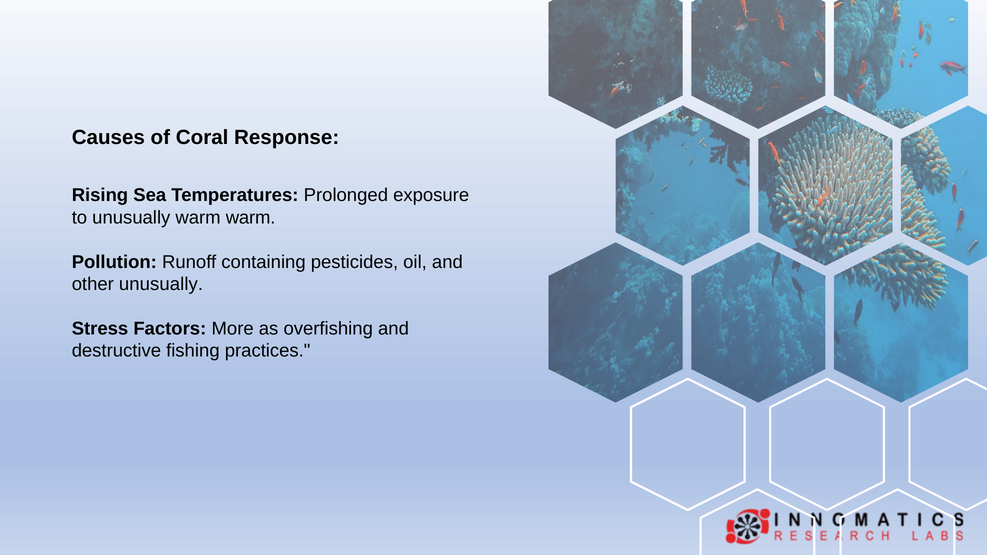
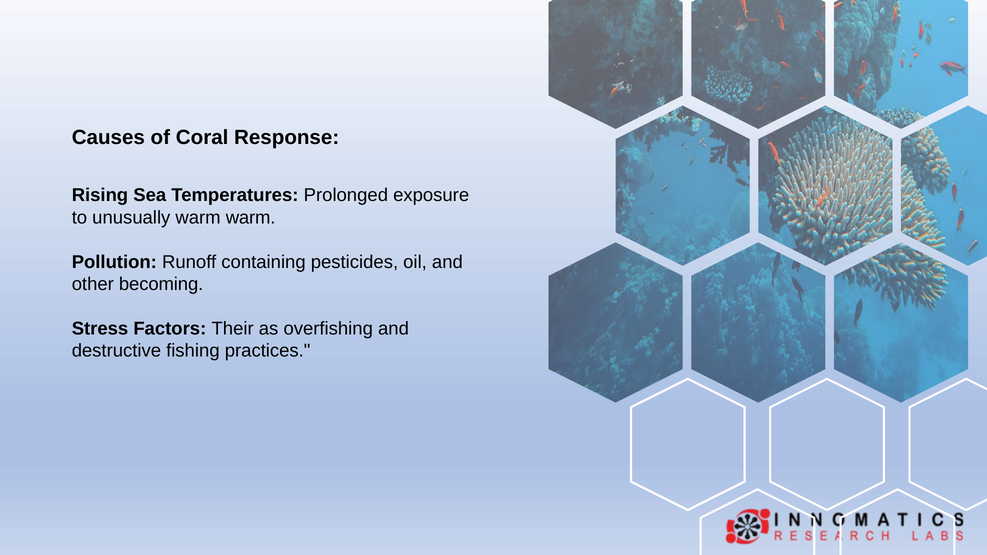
other unusually: unusually -> becoming
More: More -> Their
